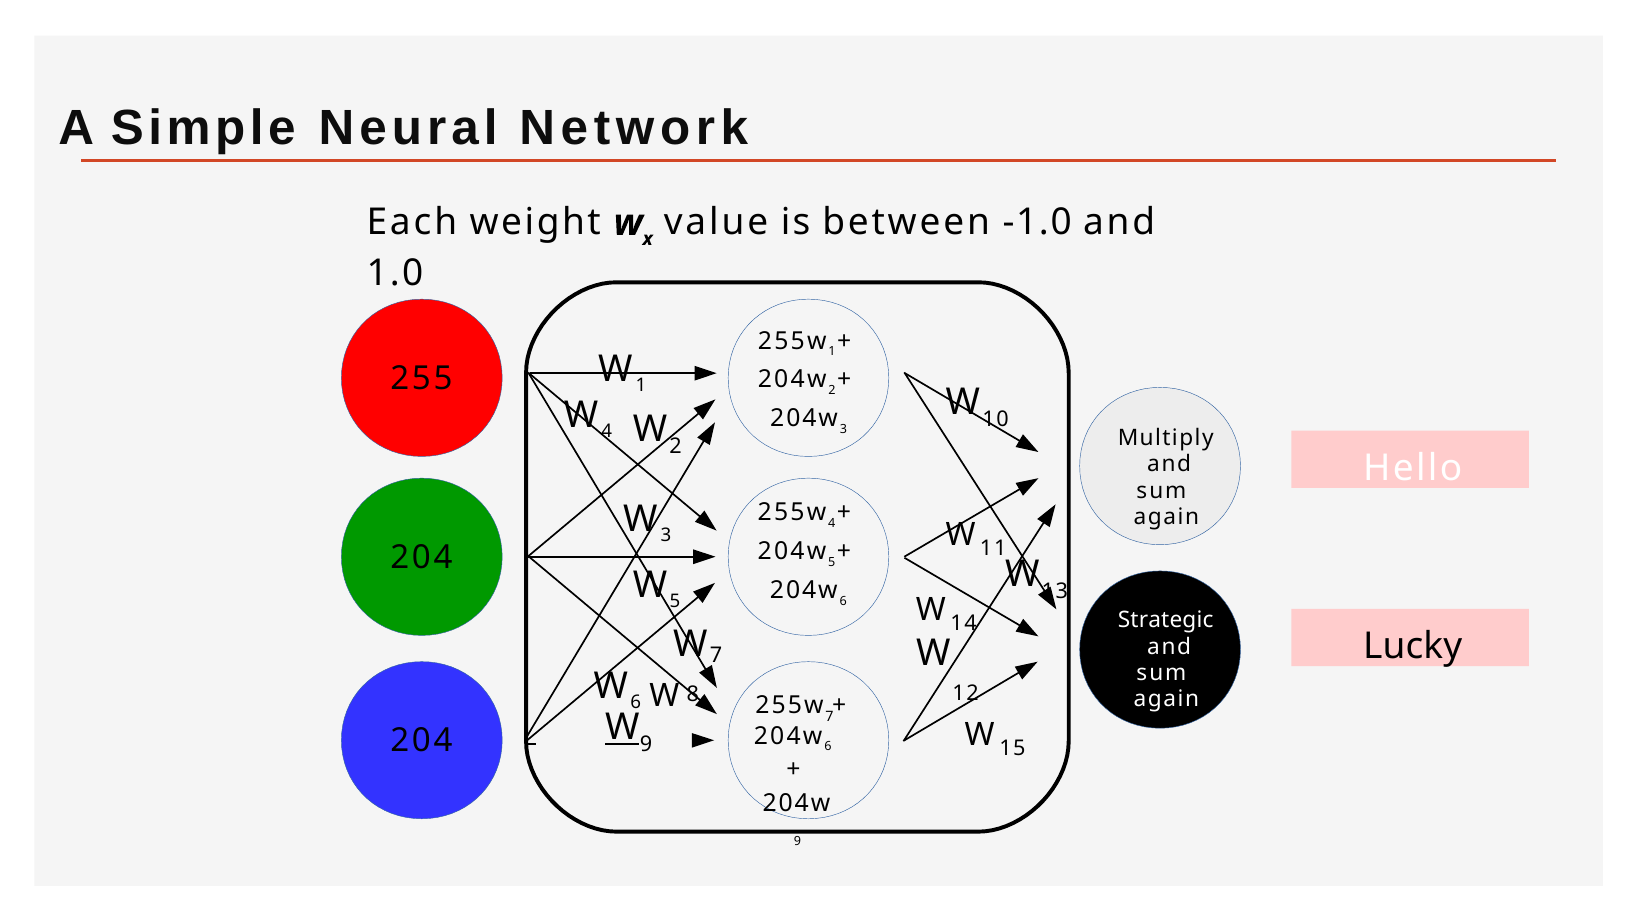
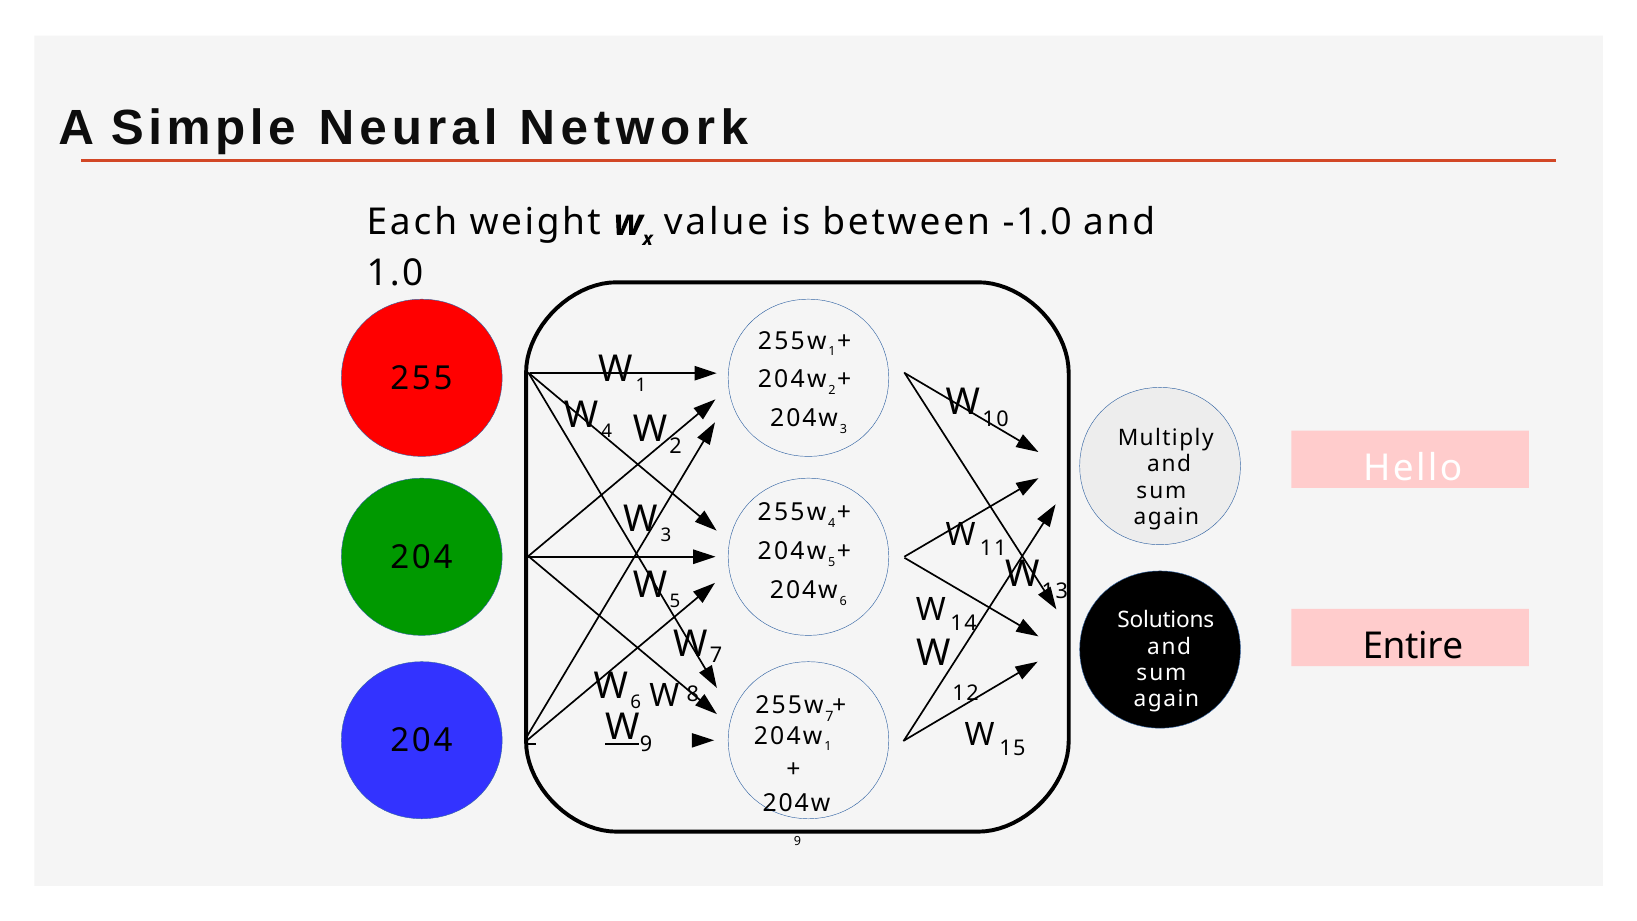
Strategic: Strategic -> Solutions
Lucky: Lucky -> Entire
6 at (828, 746): 6 -> 1
